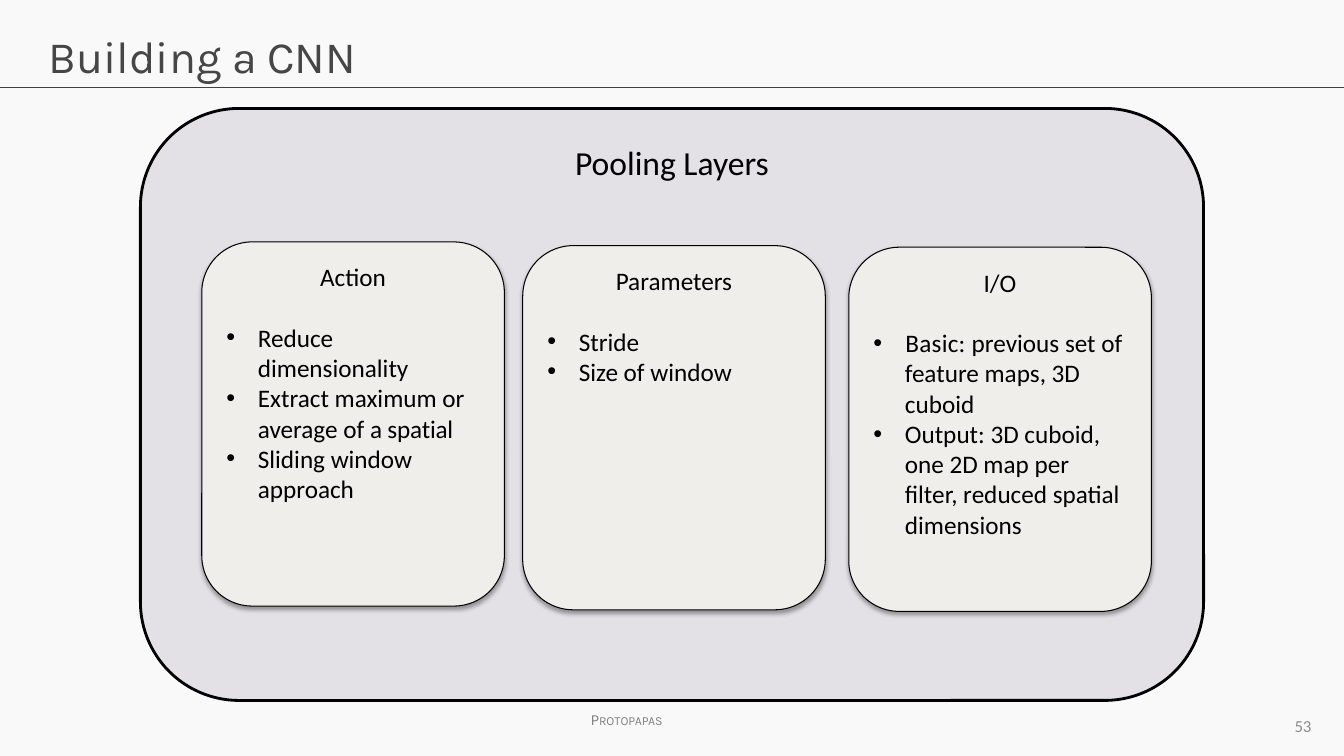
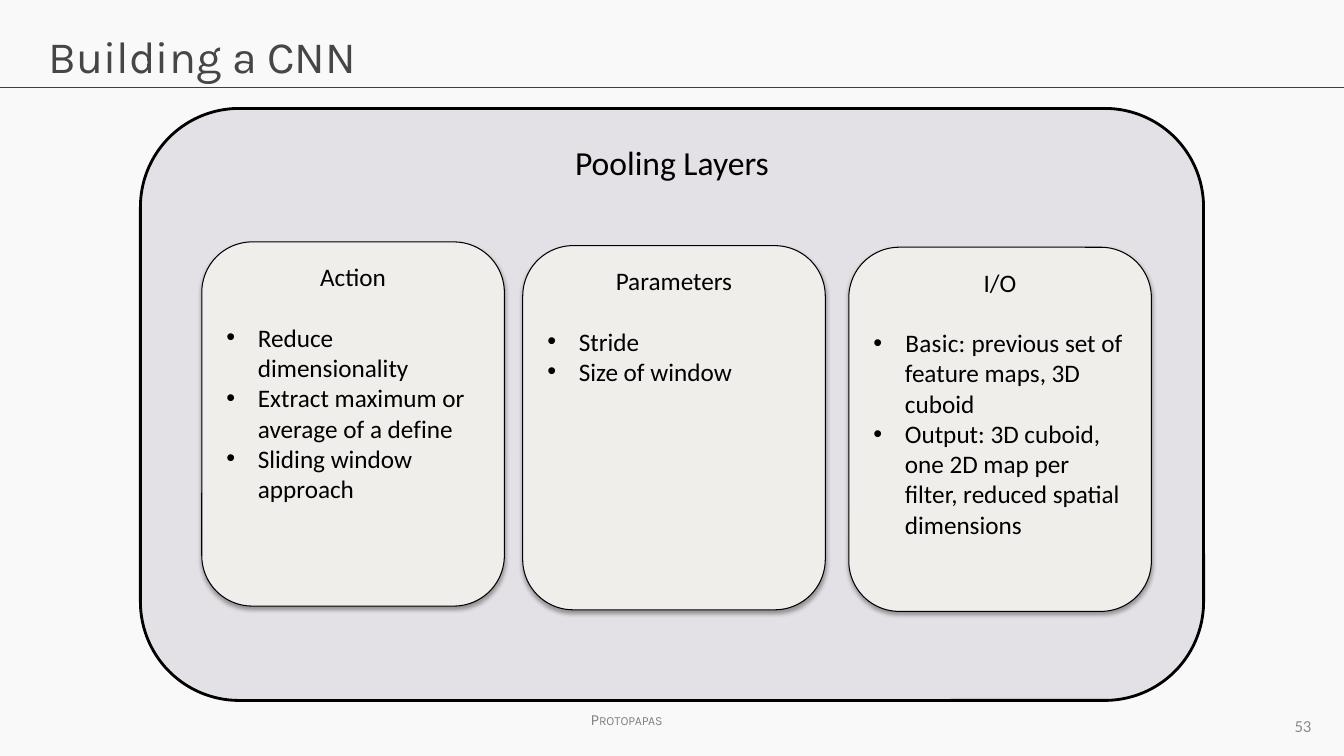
a spatial: spatial -> define
